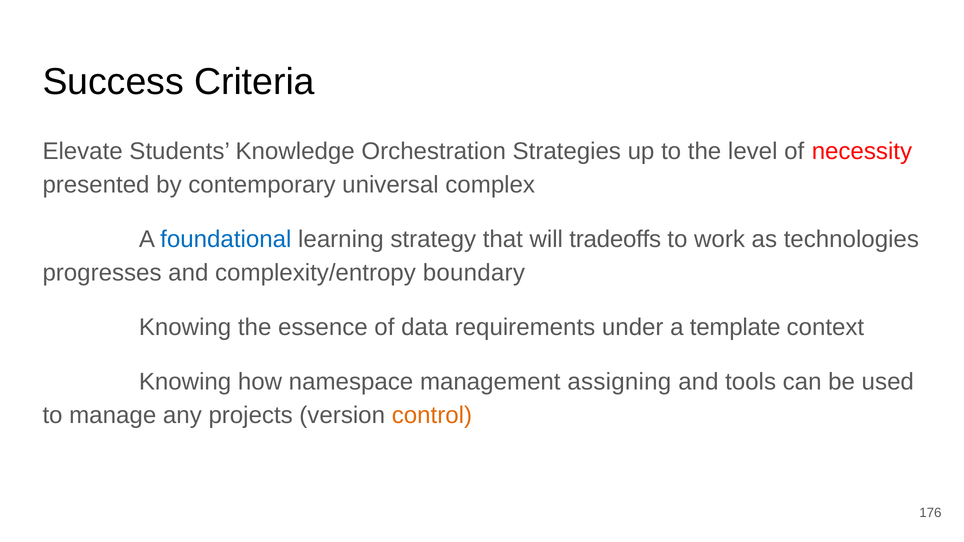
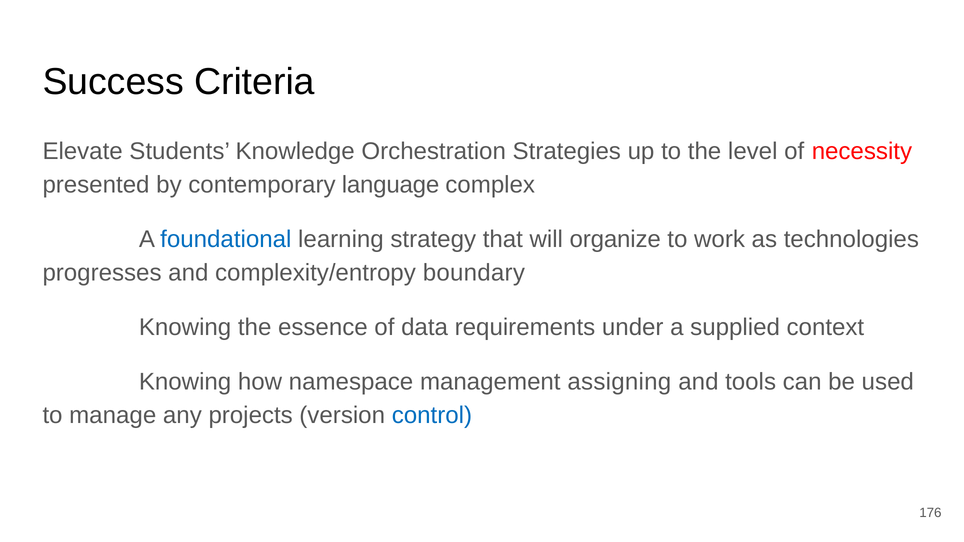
universal: universal -> language
tradeoffs: tradeoffs -> organize
template: template -> supplied
control colour: orange -> blue
